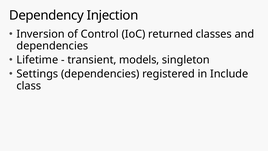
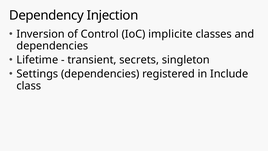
returned: returned -> implicite
models: models -> secrets
